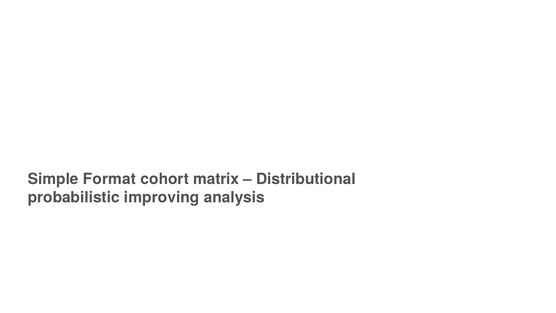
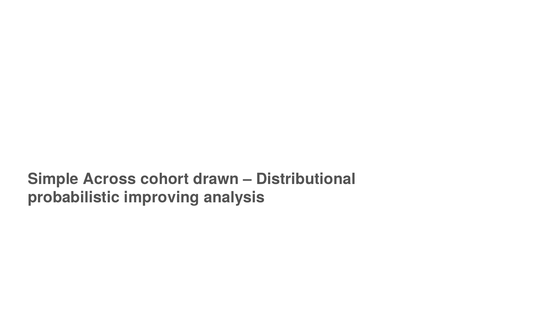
Format: Format -> Across
matrix: matrix -> drawn
